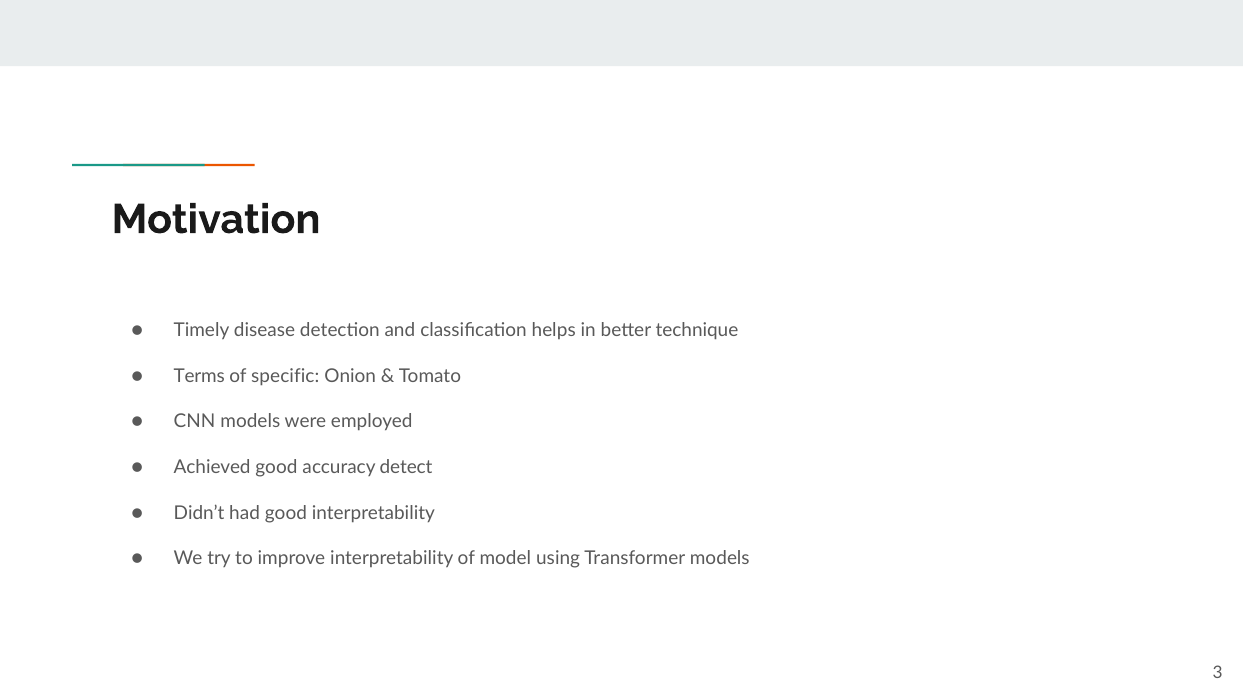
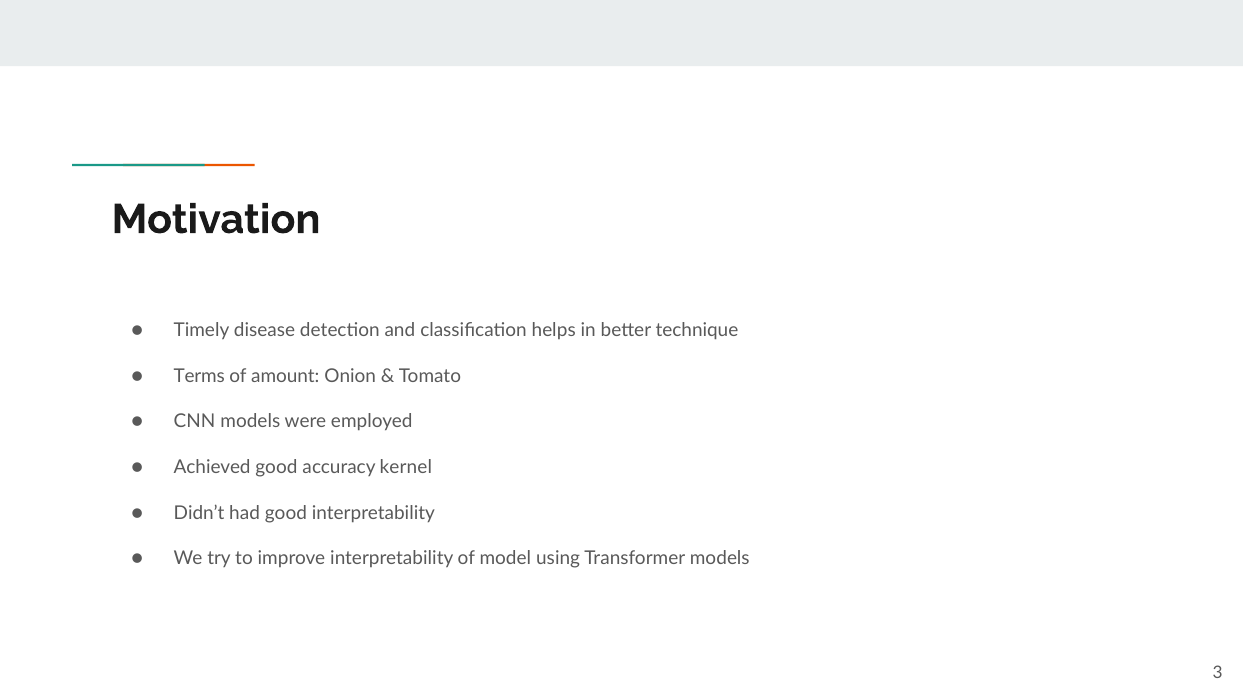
specific: specific -> amount
detect: detect -> kernel
